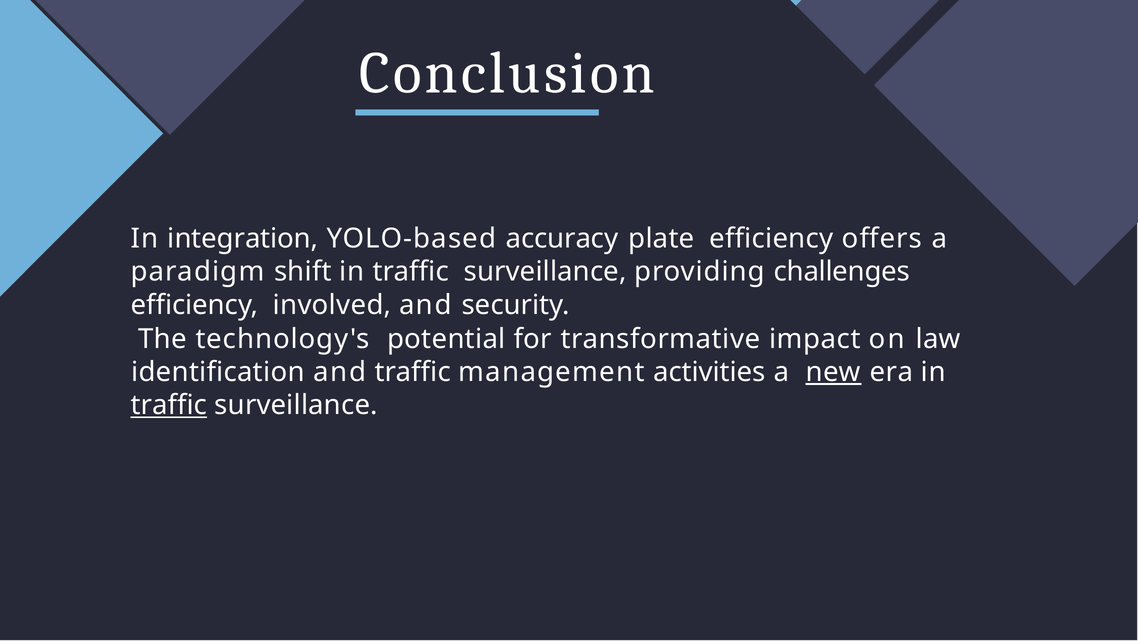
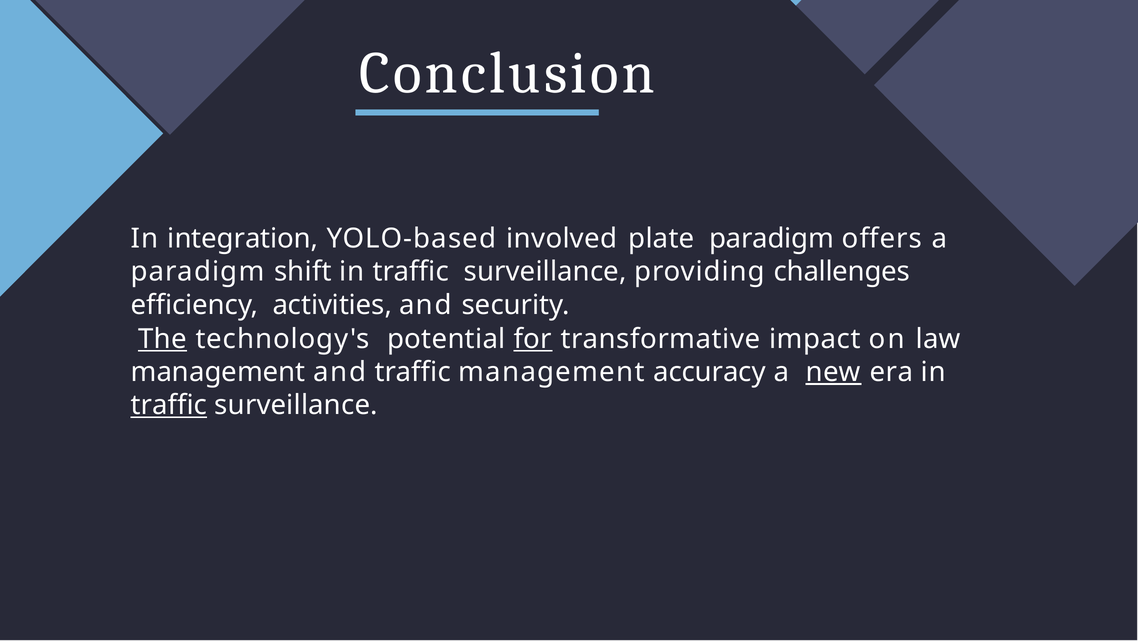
accuracy: accuracy -> involved
plate eﬃciency: eﬃciency -> paradigm
involved: involved -> activities
The underline: none -> present
for underline: none -> present
identiﬁcation at (218, 372): identiﬁcation -> management
activities: activities -> accuracy
